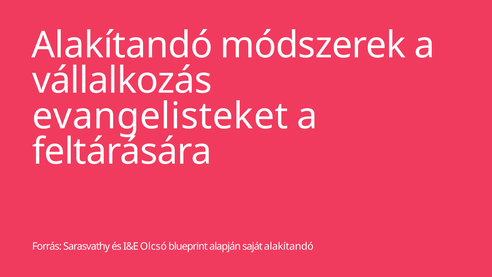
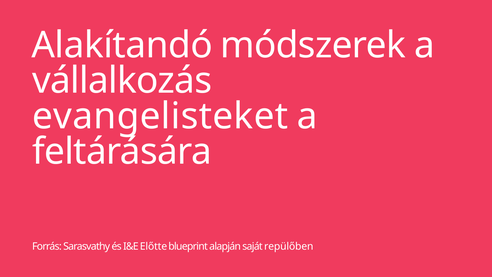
Olcsó: Olcsó -> Előtte
saját alakítandó: alakítandó -> repülőben
